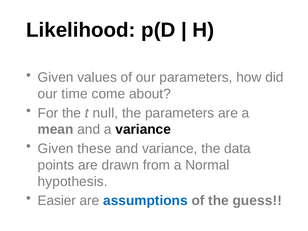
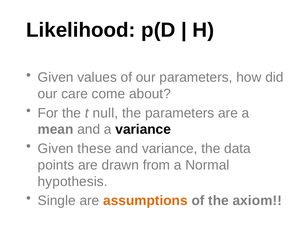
time: time -> care
Easier: Easier -> Single
assumptions colour: blue -> orange
guess: guess -> axiom
